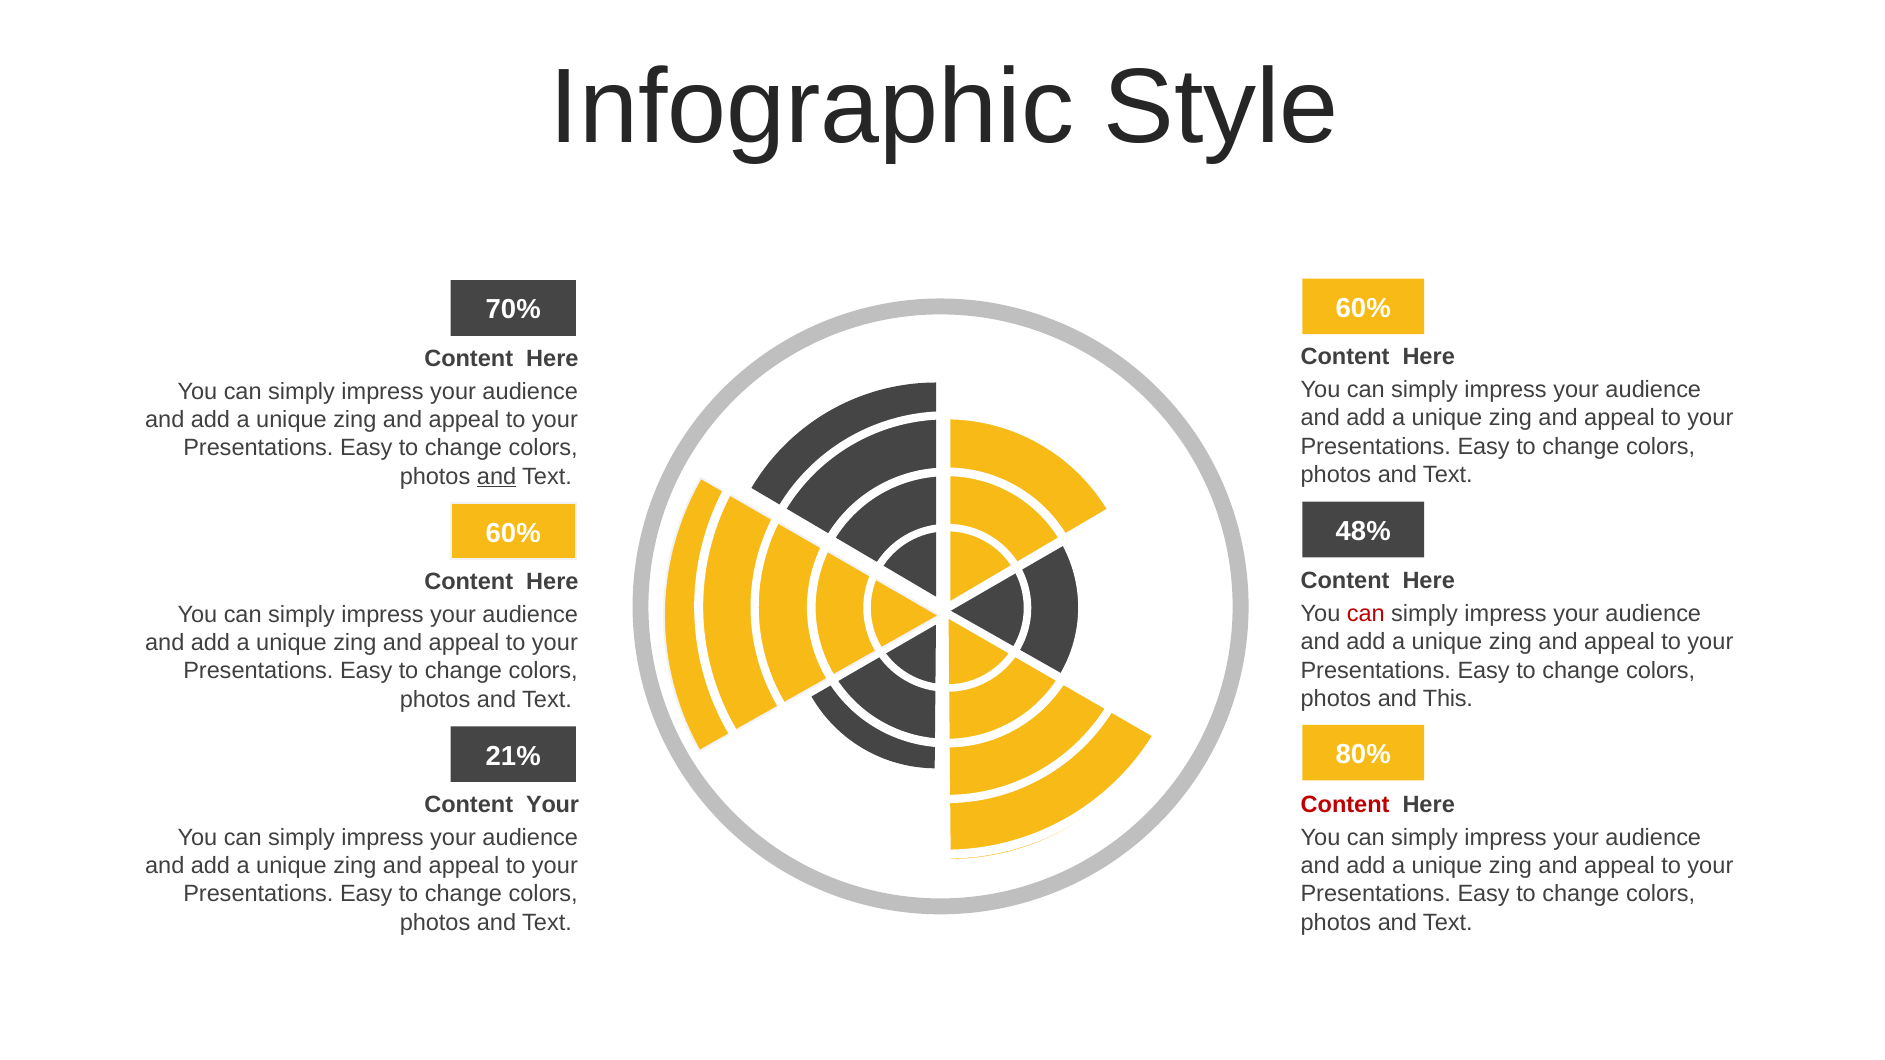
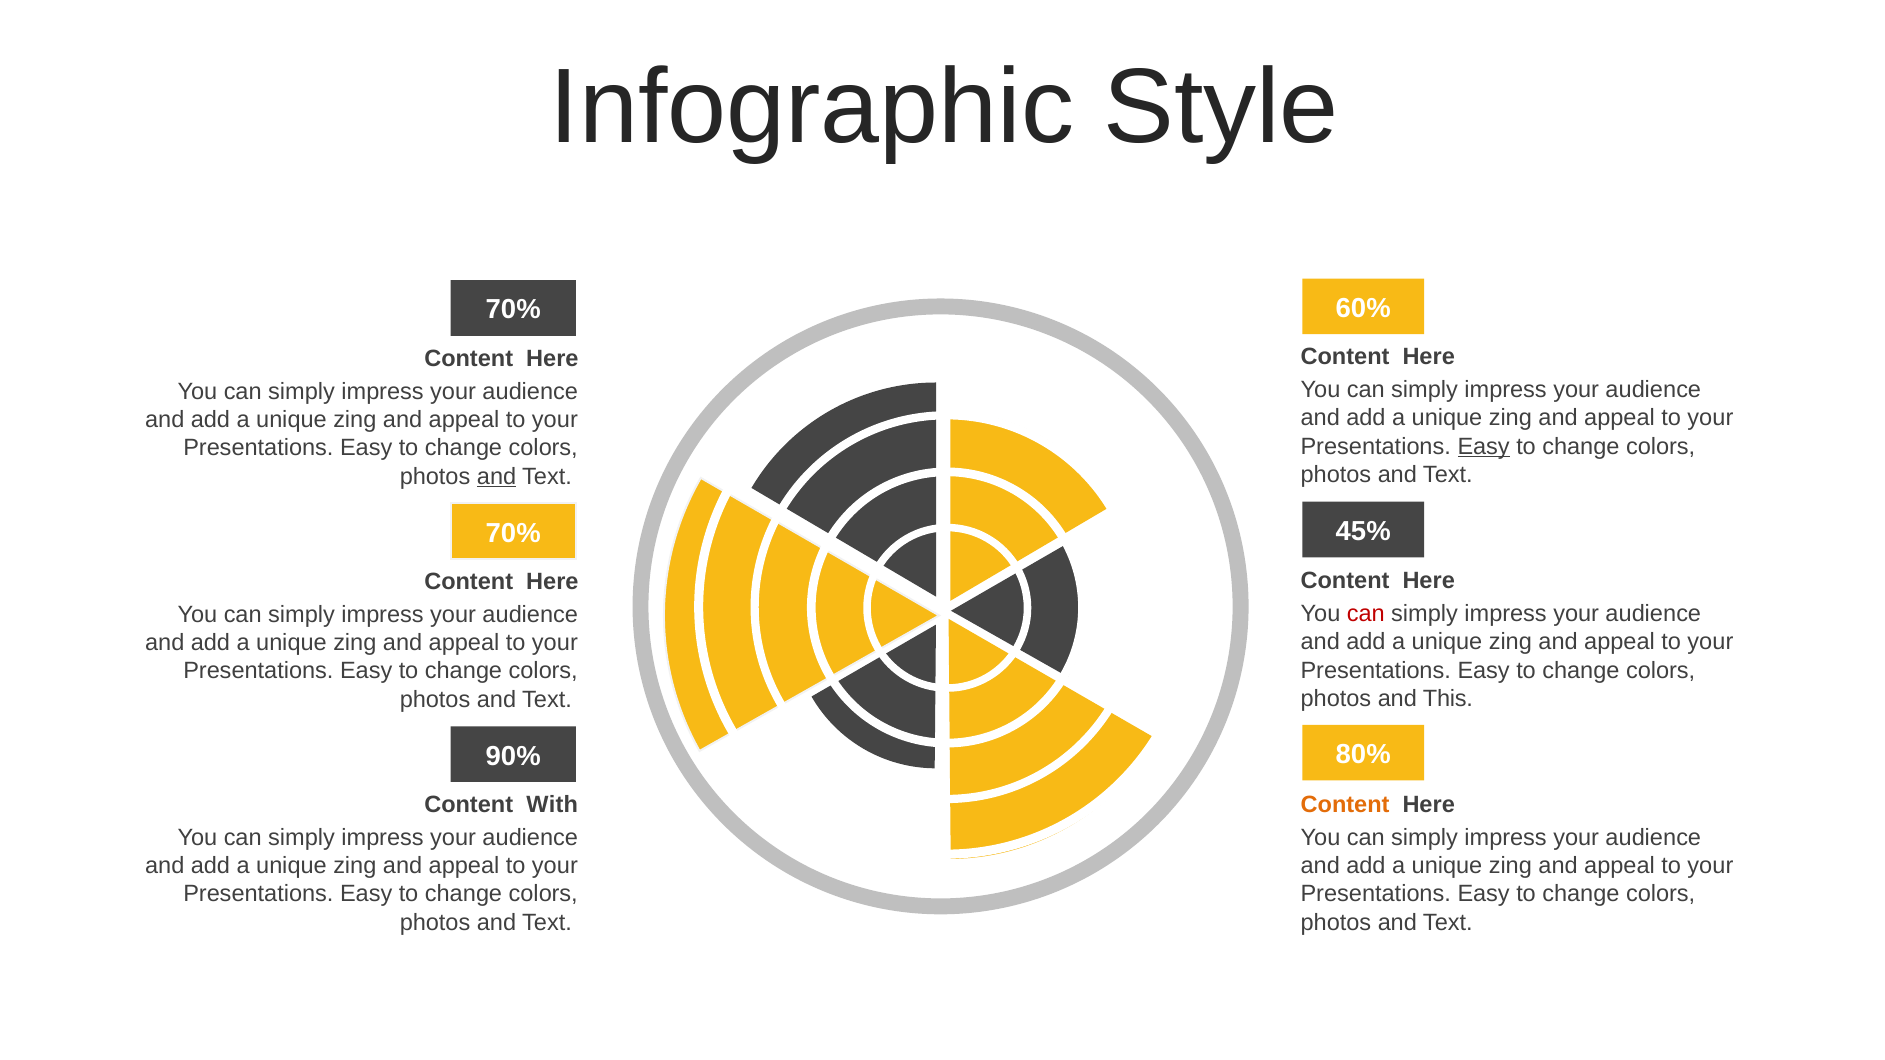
Easy at (1484, 446) underline: none -> present
48%: 48% -> 45%
60% at (513, 533): 60% -> 70%
21%: 21% -> 90%
Content Your: Your -> With
Content at (1345, 805) colour: red -> orange
